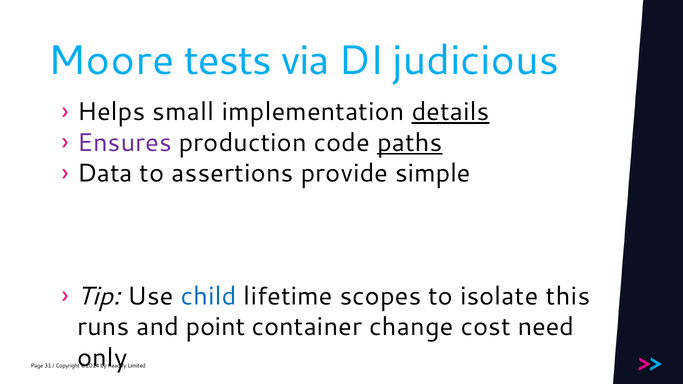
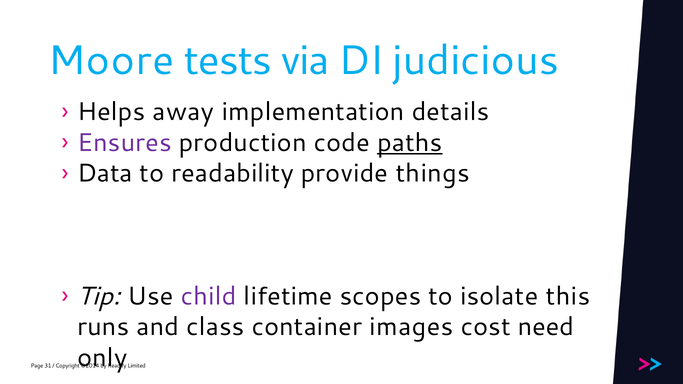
small: small -> away
details underline: present -> none
assertions: assertions -> readability
simple: simple -> things
child colour: blue -> purple
point: point -> class
change: change -> images
